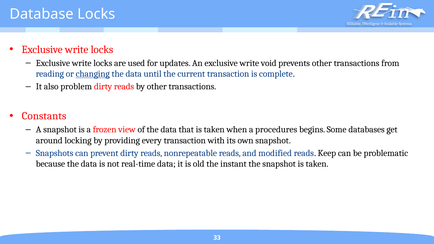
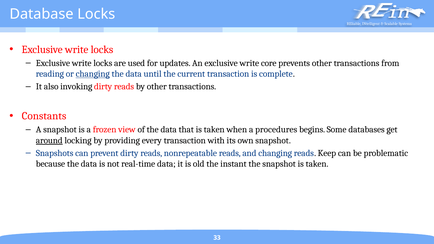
void: void -> core
problem: problem -> invoking
around underline: none -> present
and modified: modified -> changing
